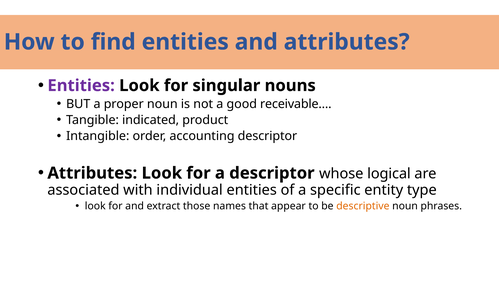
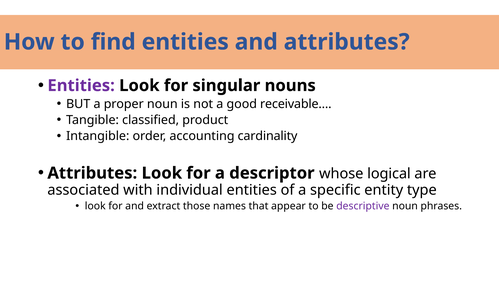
indicated: indicated -> classified
accounting descriptor: descriptor -> cardinality
descriptive colour: orange -> purple
